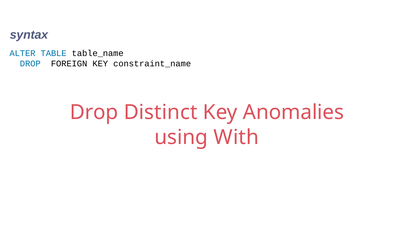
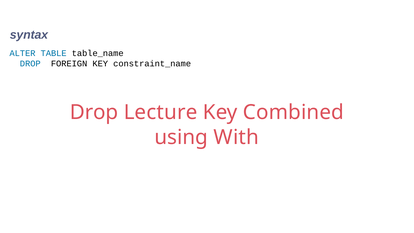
Distinct: Distinct -> Lecture
Anomalies: Anomalies -> Combined
